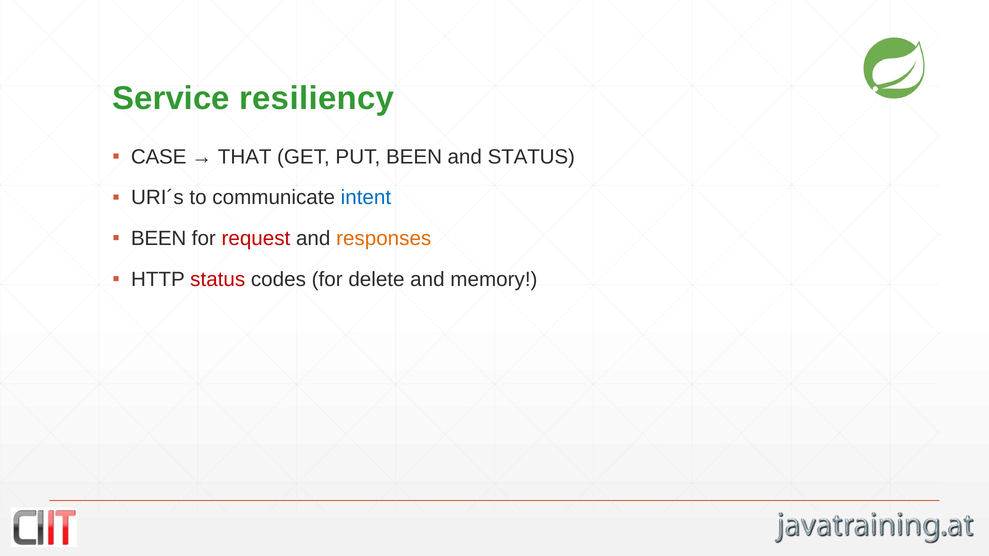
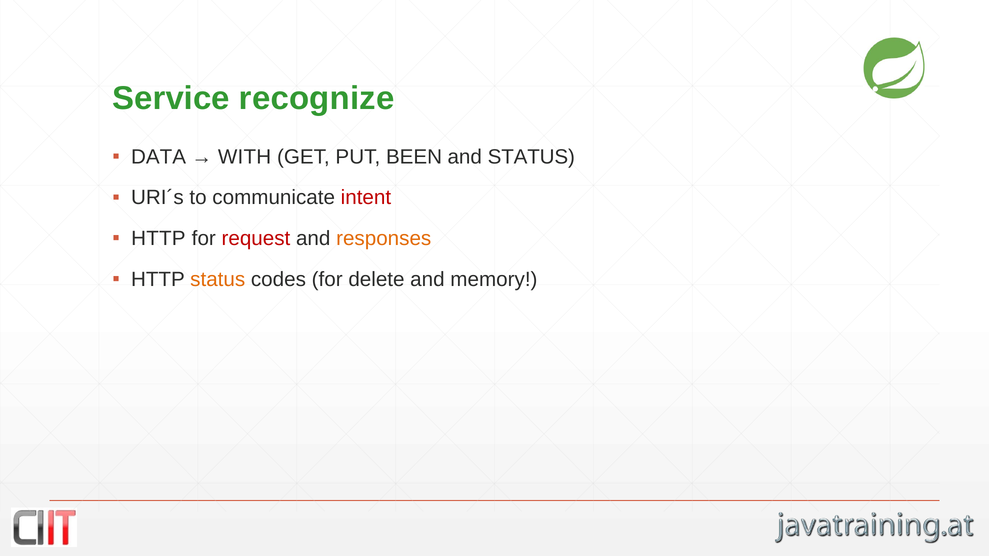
resiliency: resiliency -> recognize
CASE: CASE -> DATA
THAT: THAT -> WITH
intent colour: blue -> red
BEEN at (159, 239): BEEN -> HTTP
status at (218, 279) colour: red -> orange
